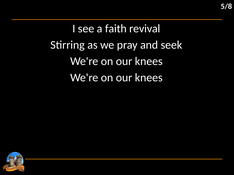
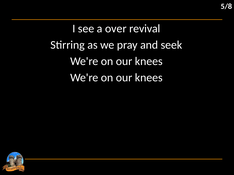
faith: faith -> over
